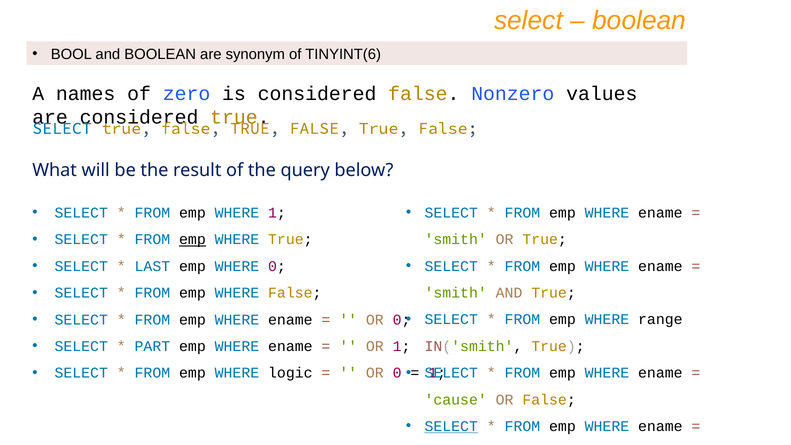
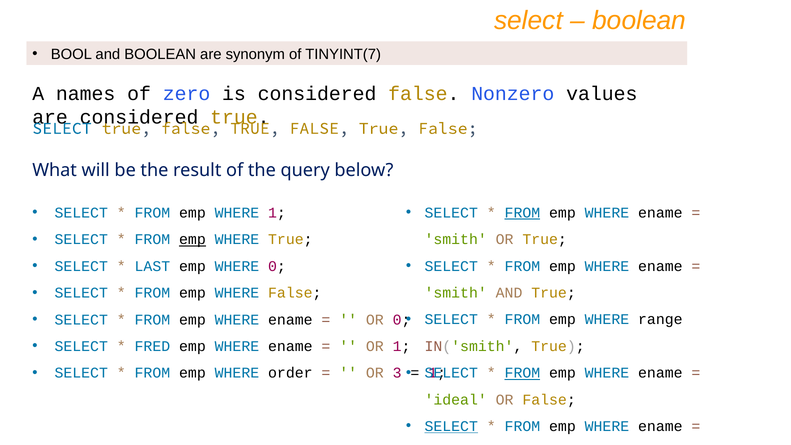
TINYINT(6: TINYINT(6 -> TINYINT(7
FROM at (522, 213) underline: none -> present
PART: PART -> FRED
logic: logic -> order
0 at (397, 373): 0 -> 3
FROM at (522, 373) underline: none -> present
cause: cause -> ideal
